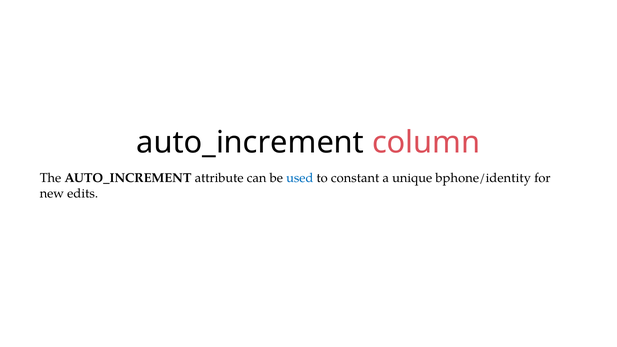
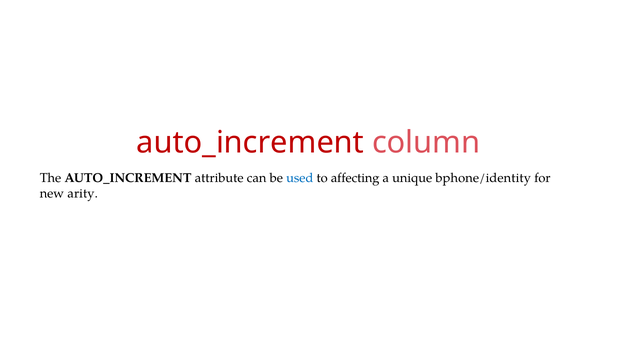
auto_increment at (250, 142) colour: black -> red
constant: constant -> affecting
edits: edits -> arity
